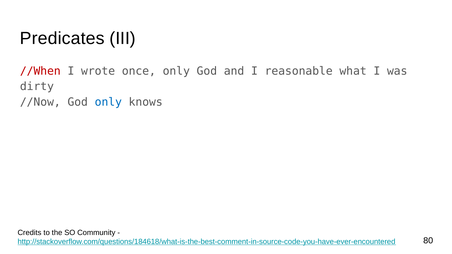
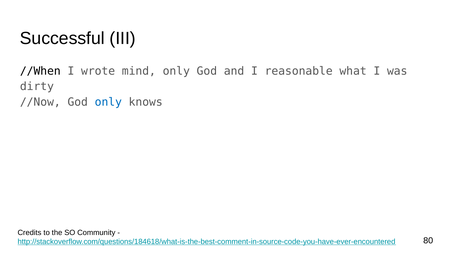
Predicates: Predicates -> Successful
//When colour: red -> black
once: once -> mind
